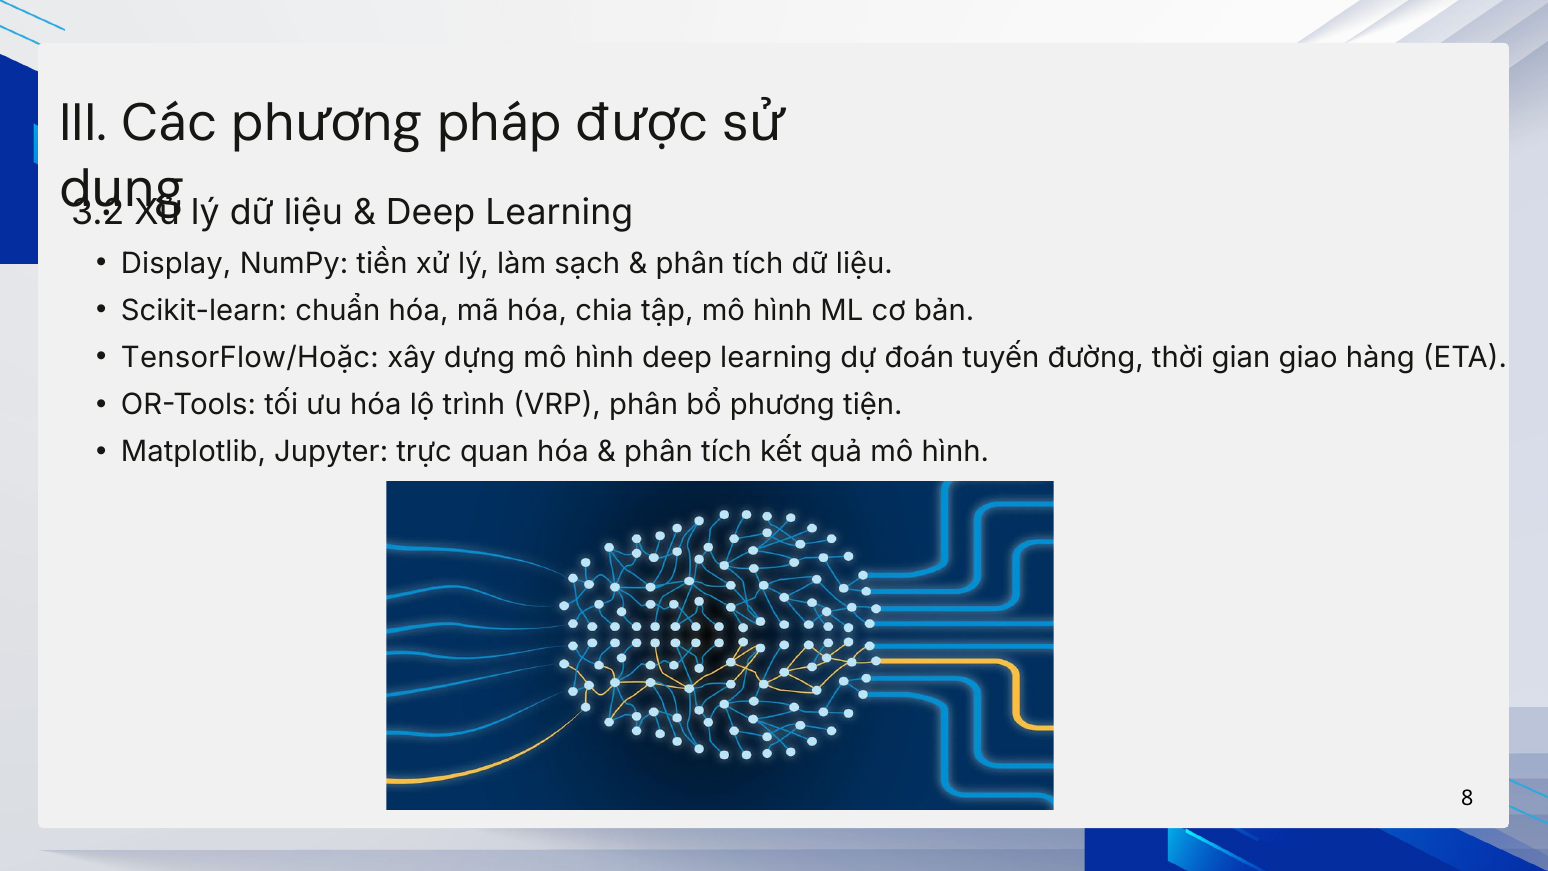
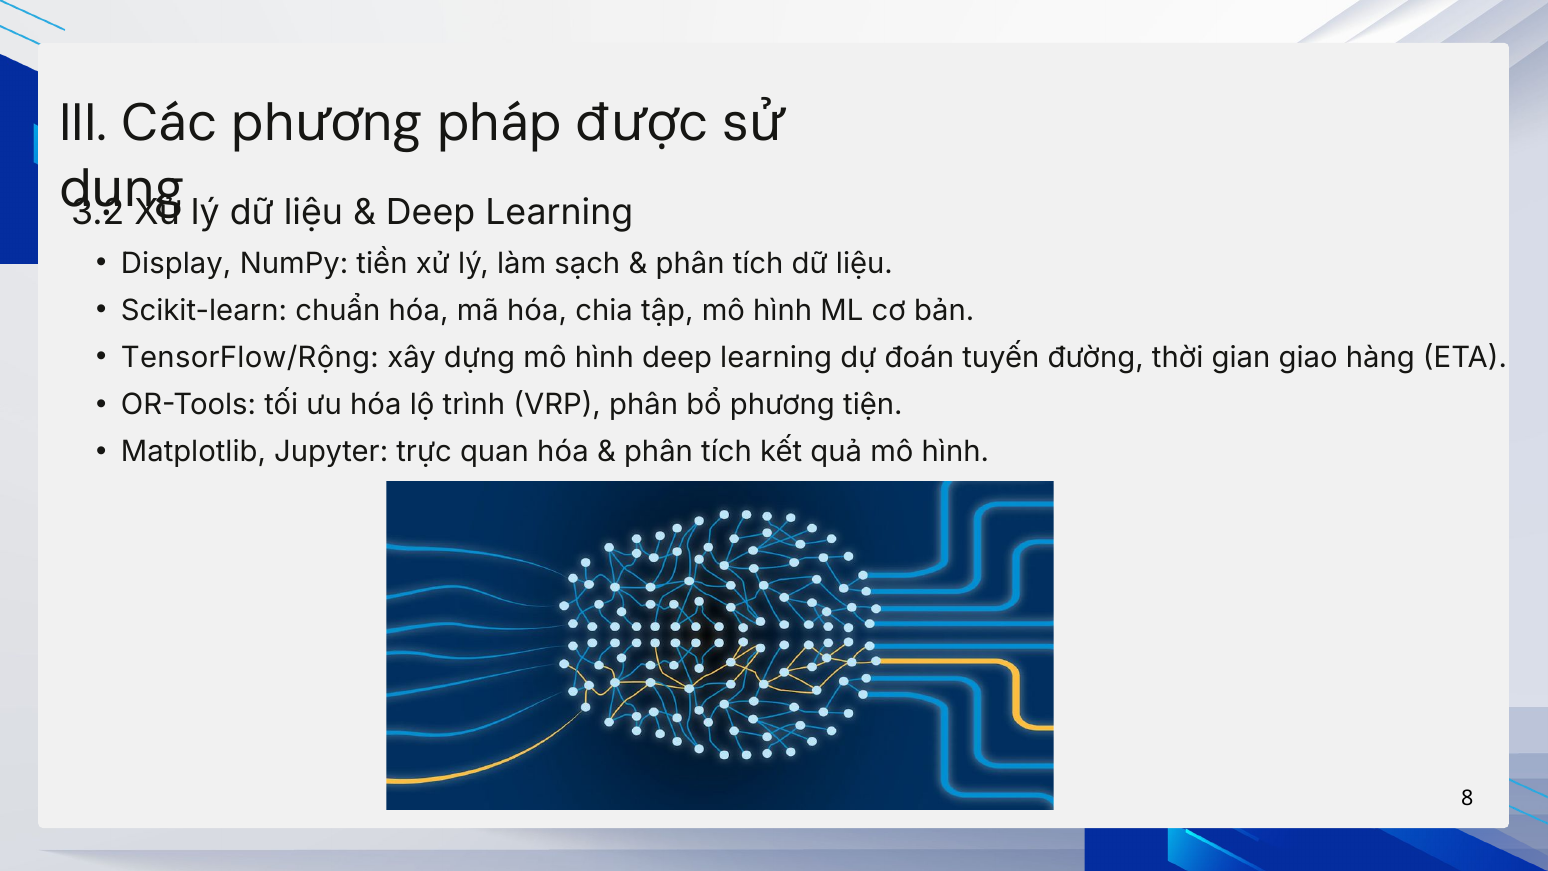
TensorFlow/Hoặc: TensorFlow/Hoặc -> TensorFlow/Rộng
